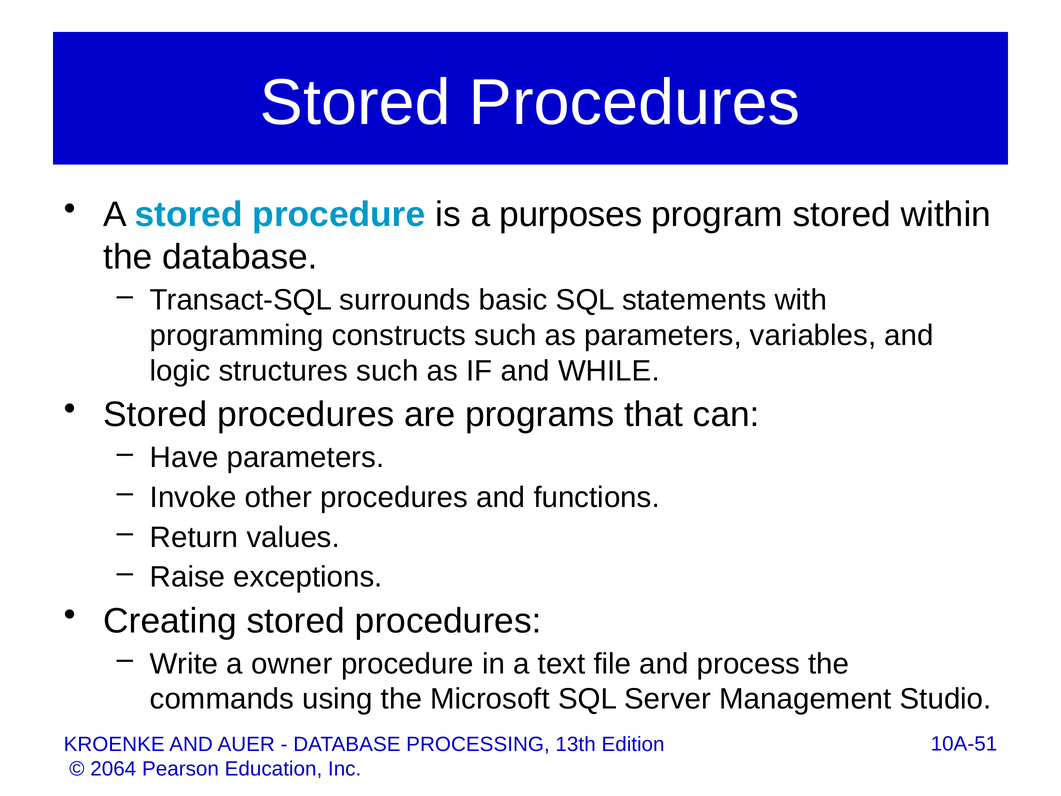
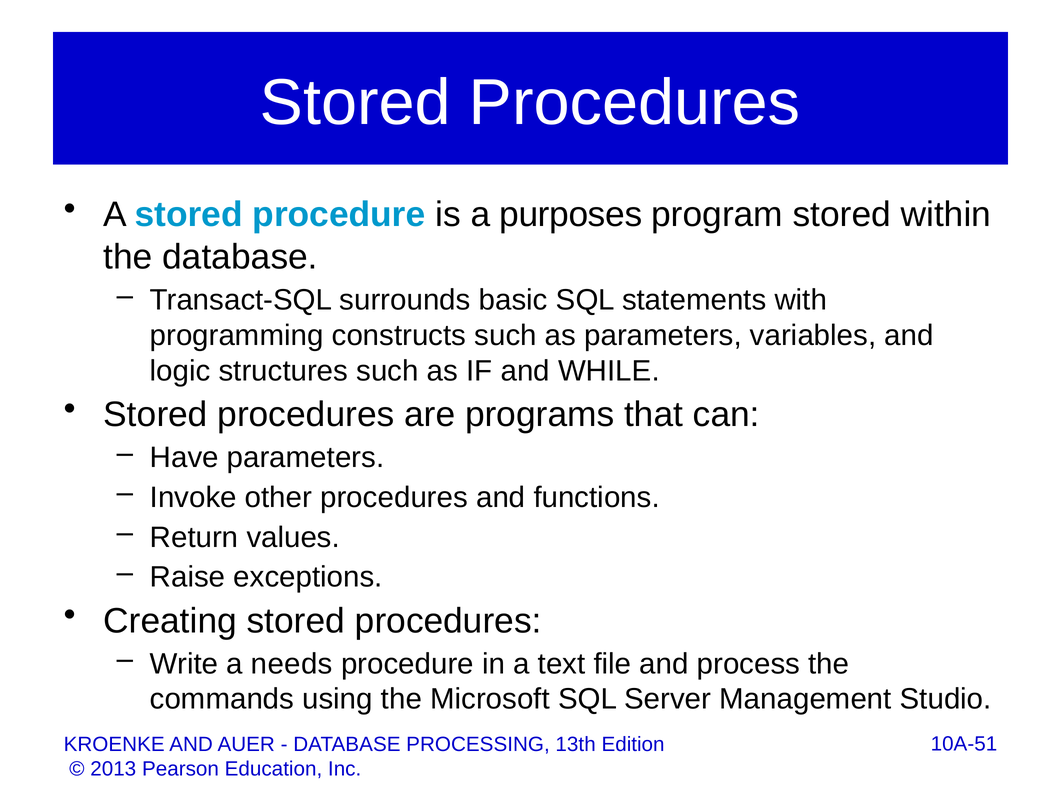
owner: owner -> needs
2064: 2064 -> 2013
